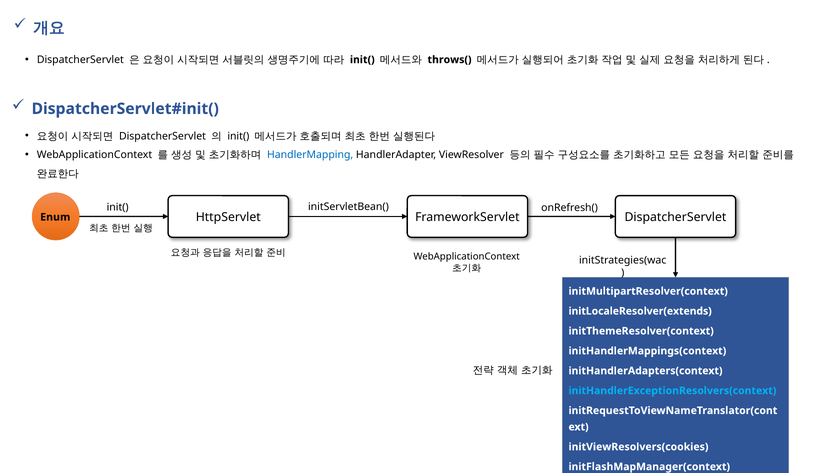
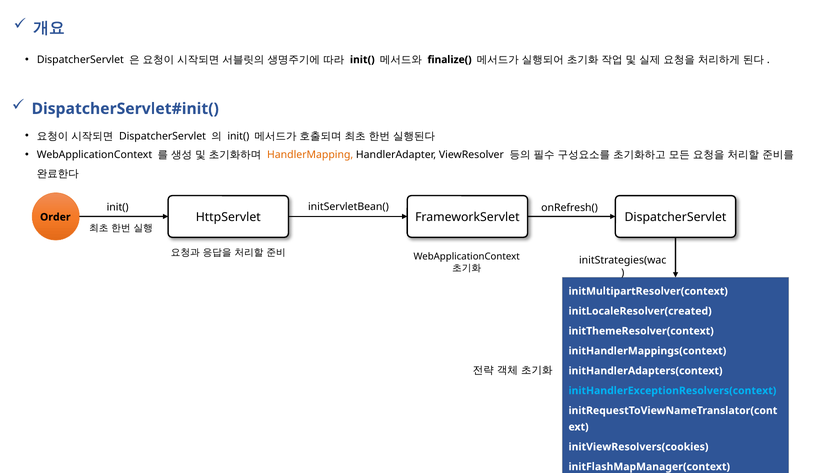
throws(: throws( -> finalize(
HandlerMapping colour: blue -> orange
Enum: Enum -> Order
initLocaleResolver(extends: initLocaleResolver(extends -> initLocaleResolver(created
